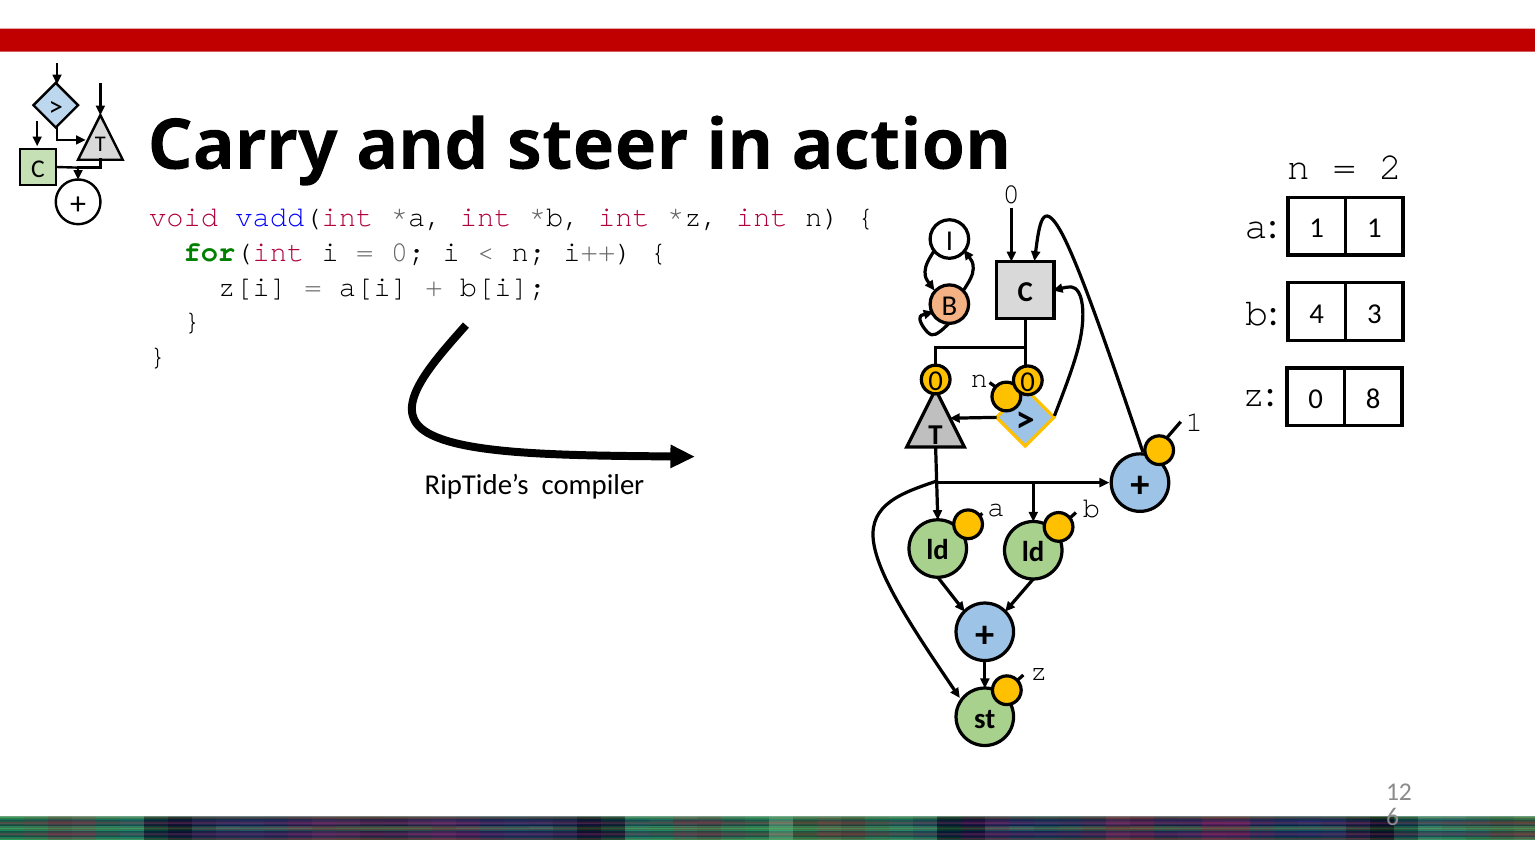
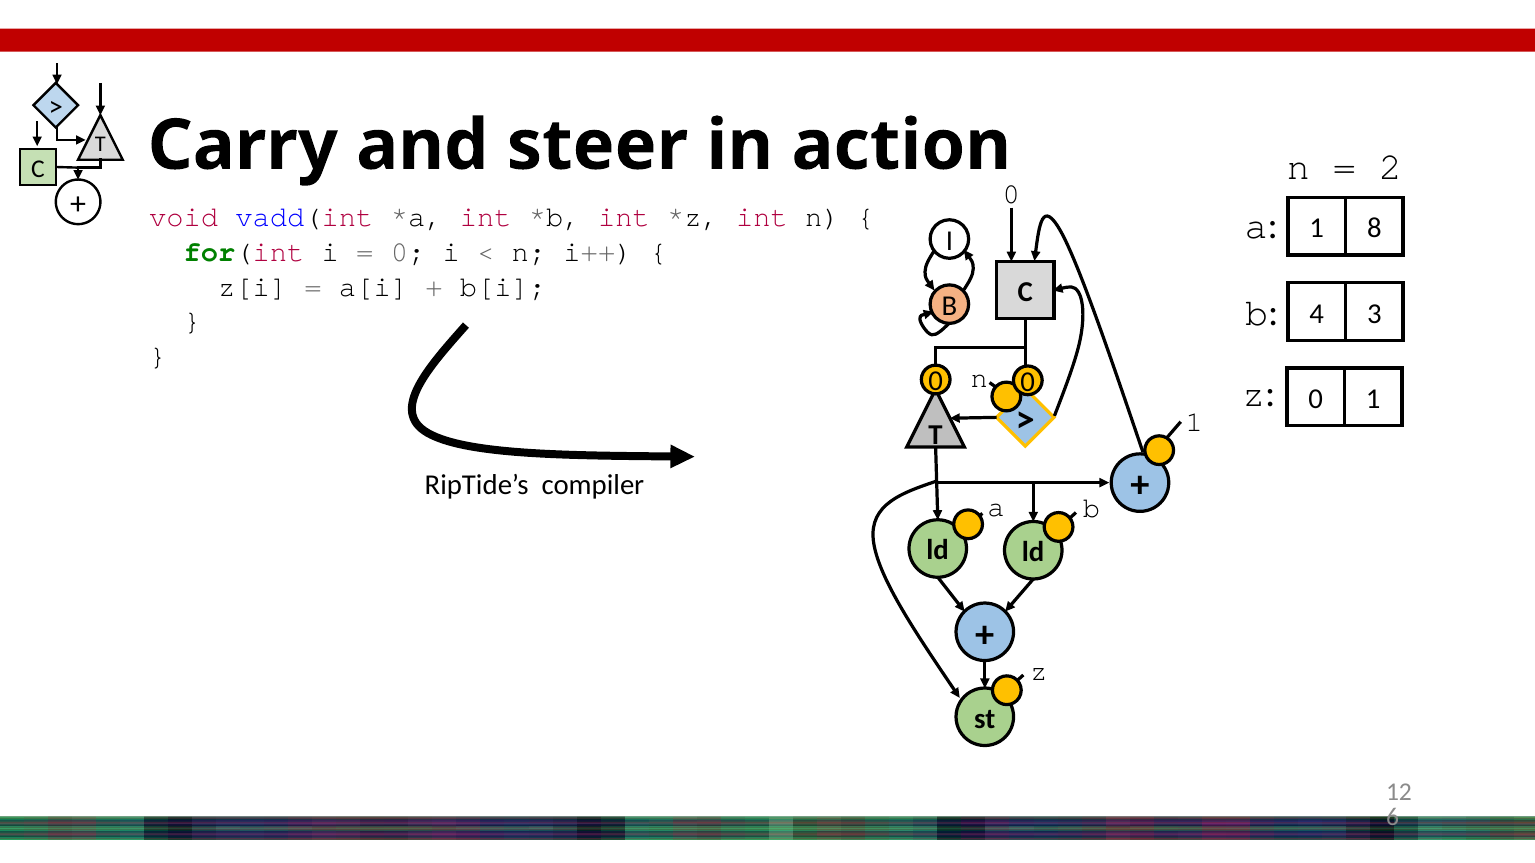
1 1: 1 -> 8
0 8: 8 -> 1
